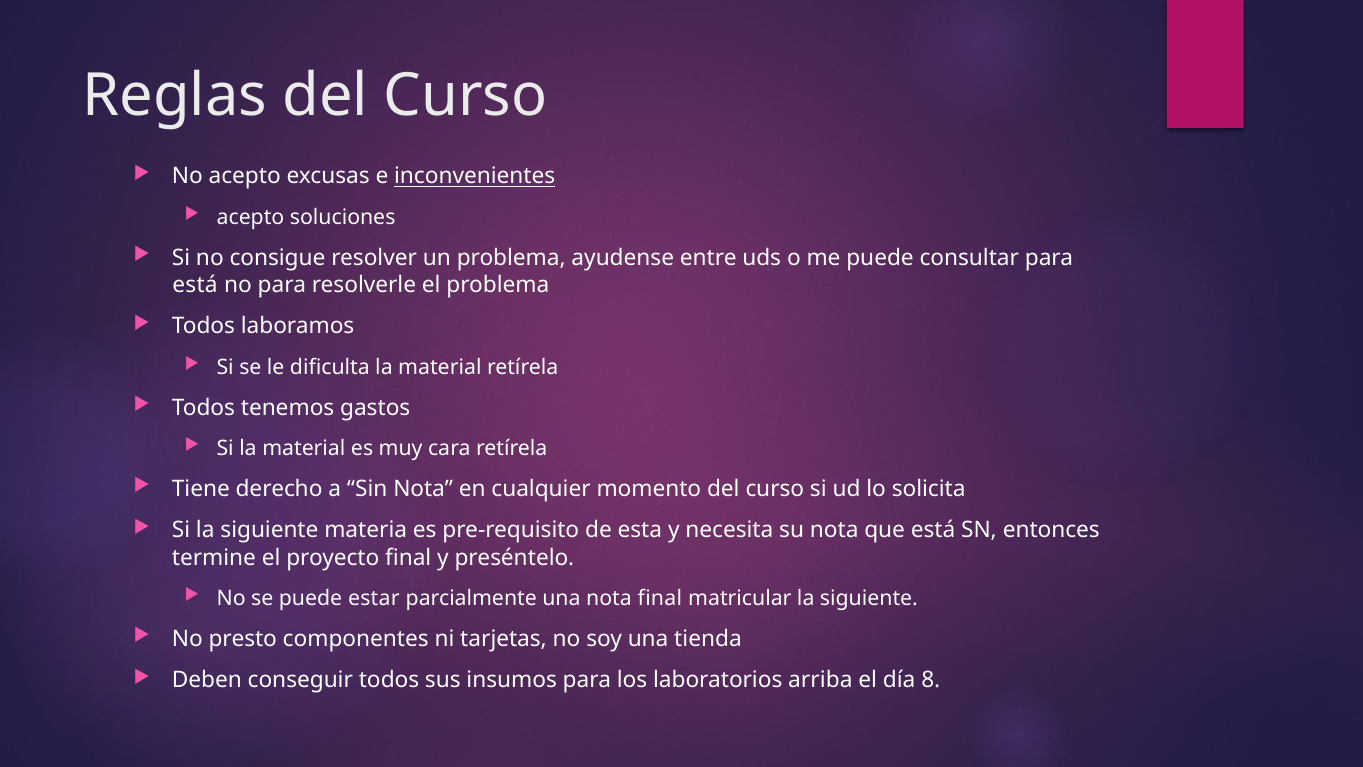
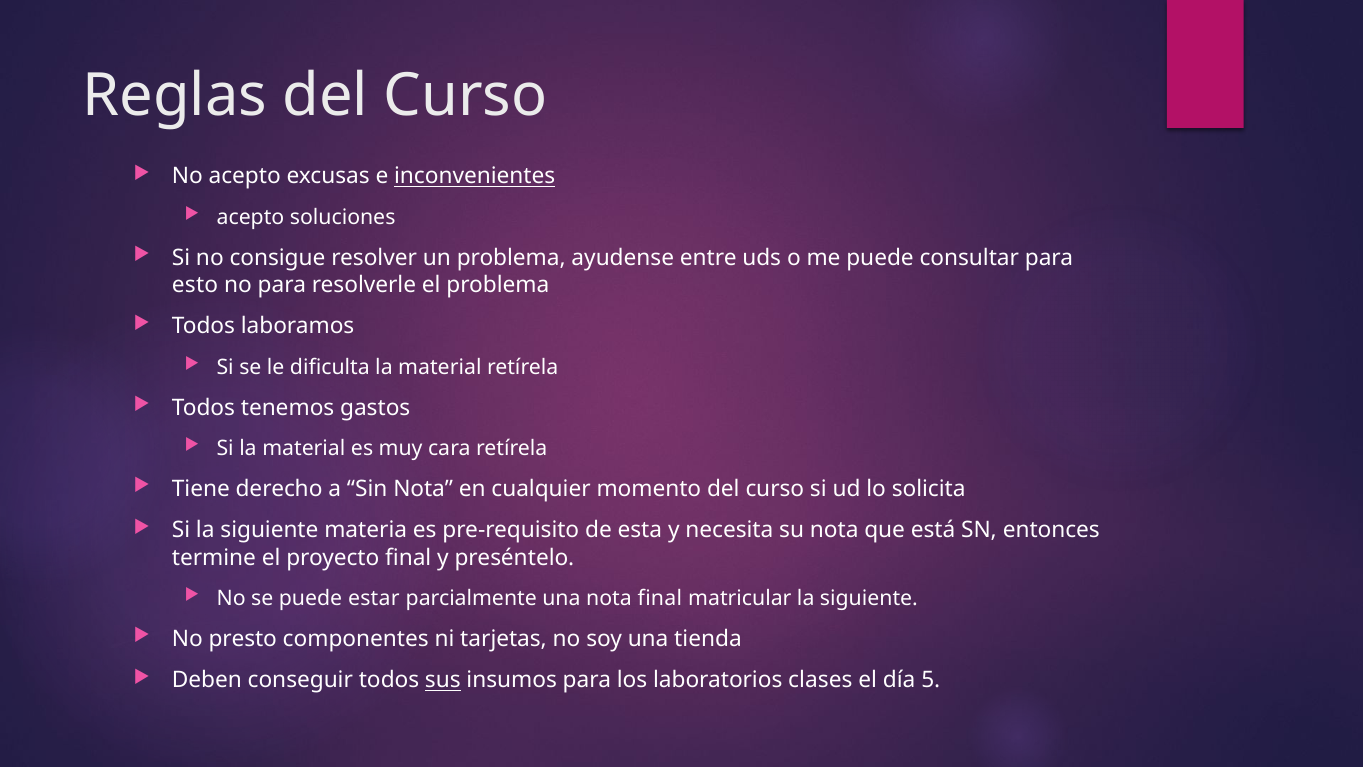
está at (195, 285): está -> esto
sus underline: none -> present
arriba: arriba -> clases
8: 8 -> 5
